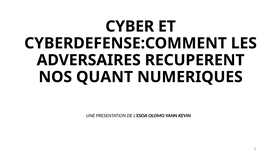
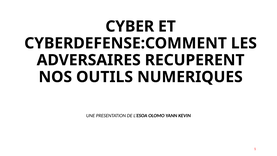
QUANT: QUANT -> OUTILS
